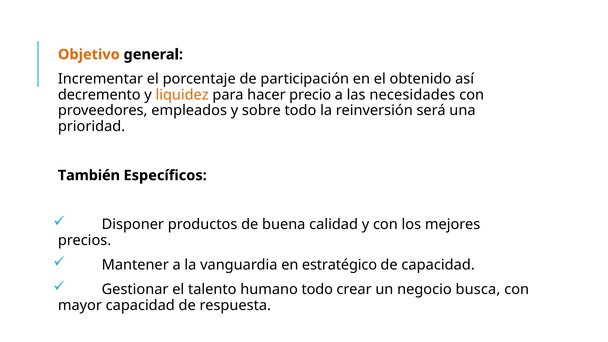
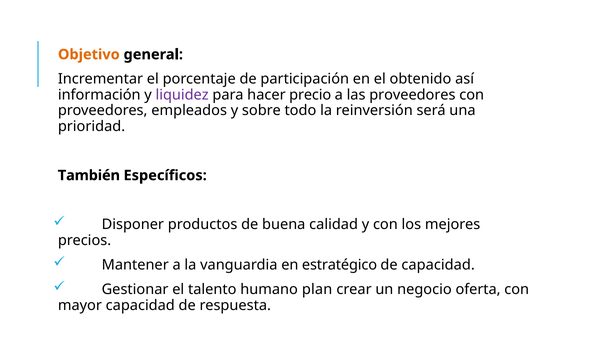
decremento: decremento -> información
liquidez colour: orange -> purple
las necesidades: necesidades -> proveedores
humano todo: todo -> plan
busca: busca -> oferta
